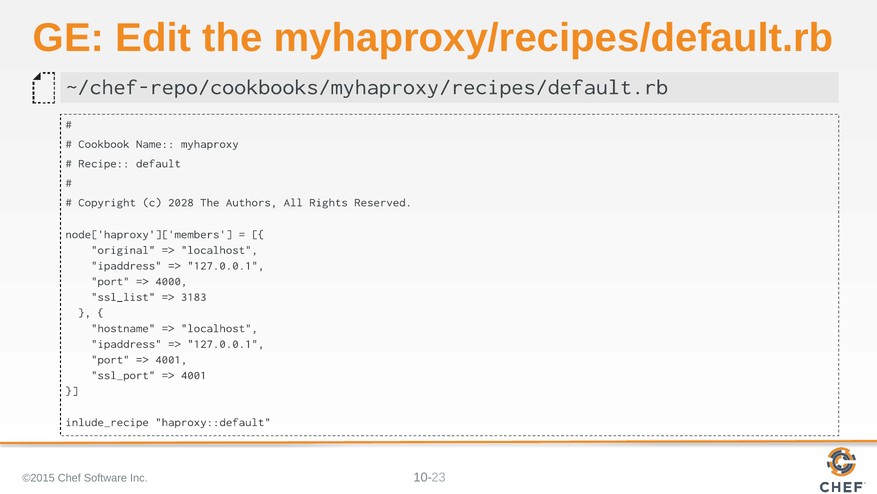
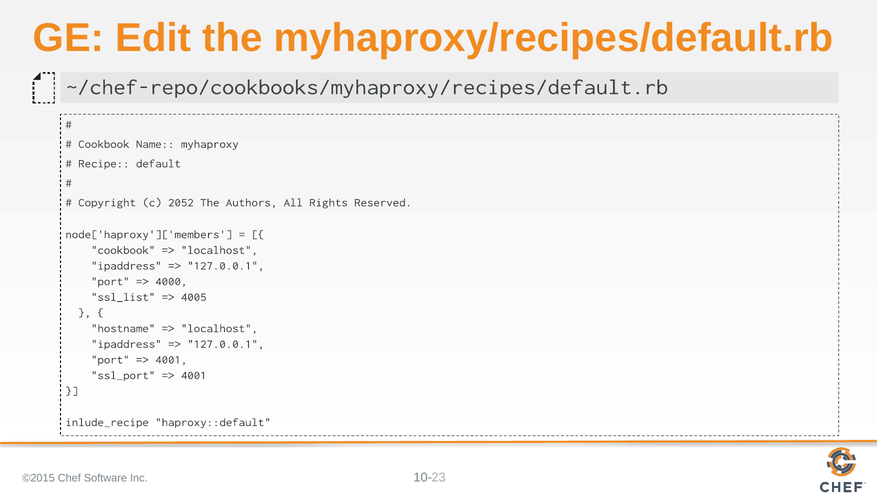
2028: 2028 -> 2052
original at (123, 250): original -> cookbook
3183: 3183 -> 4005
